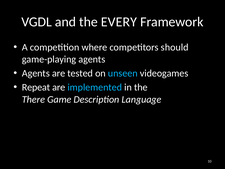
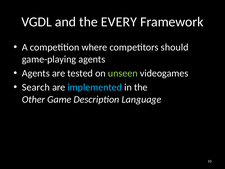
unseen colour: light blue -> light green
Repeat: Repeat -> Search
There: There -> Other
